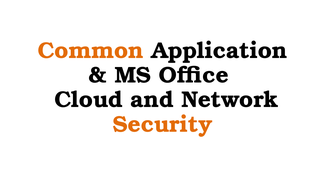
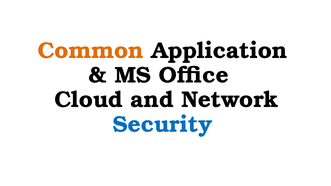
Security colour: orange -> blue
